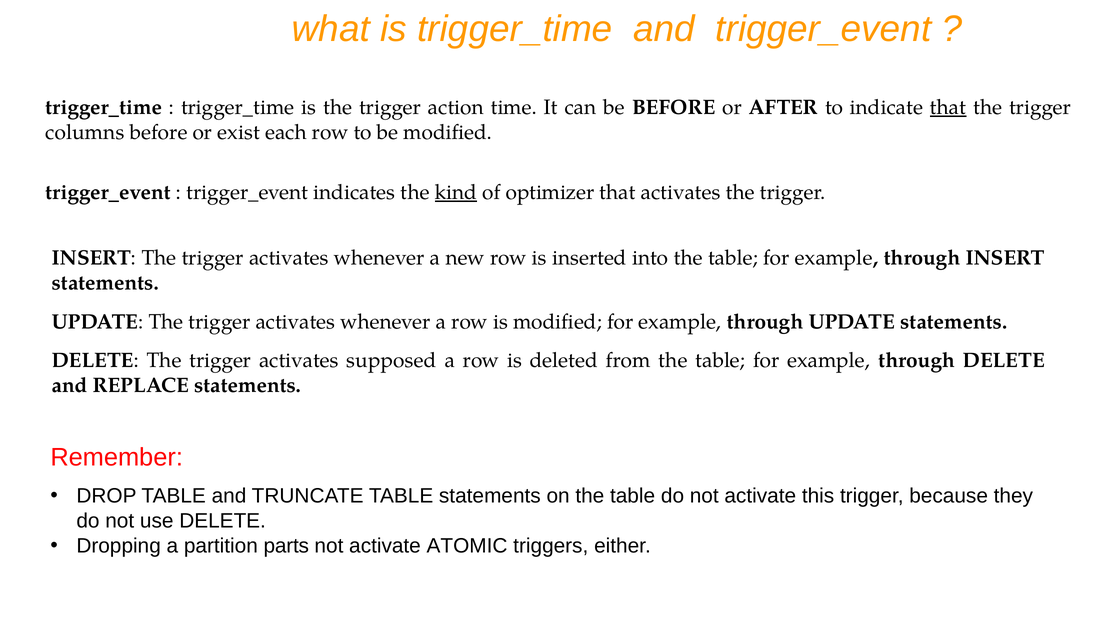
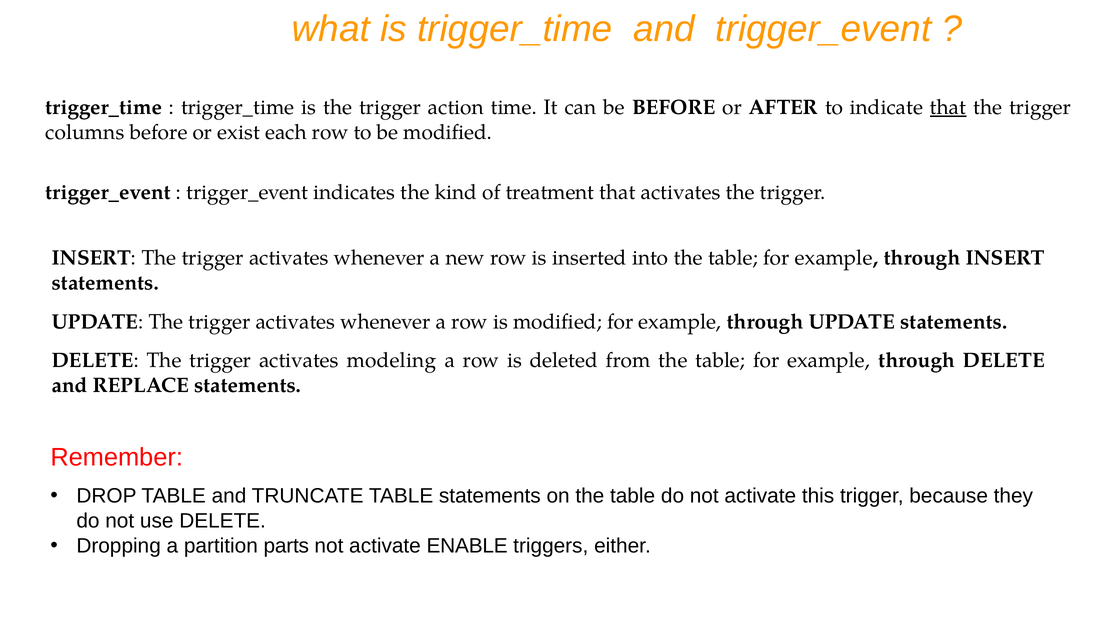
kind underline: present -> none
optimizer: optimizer -> treatment
supposed: supposed -> modeling
ATOMIC: ATOMIC -> ENABLE
